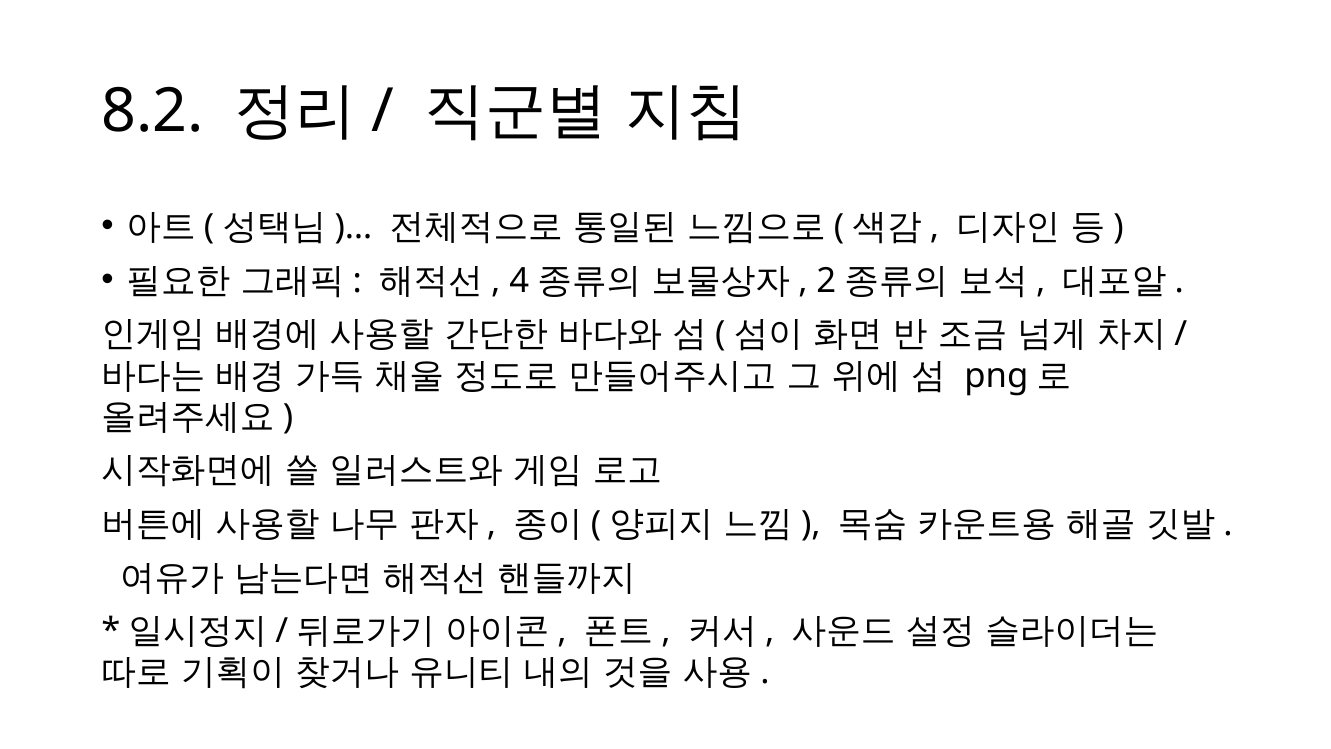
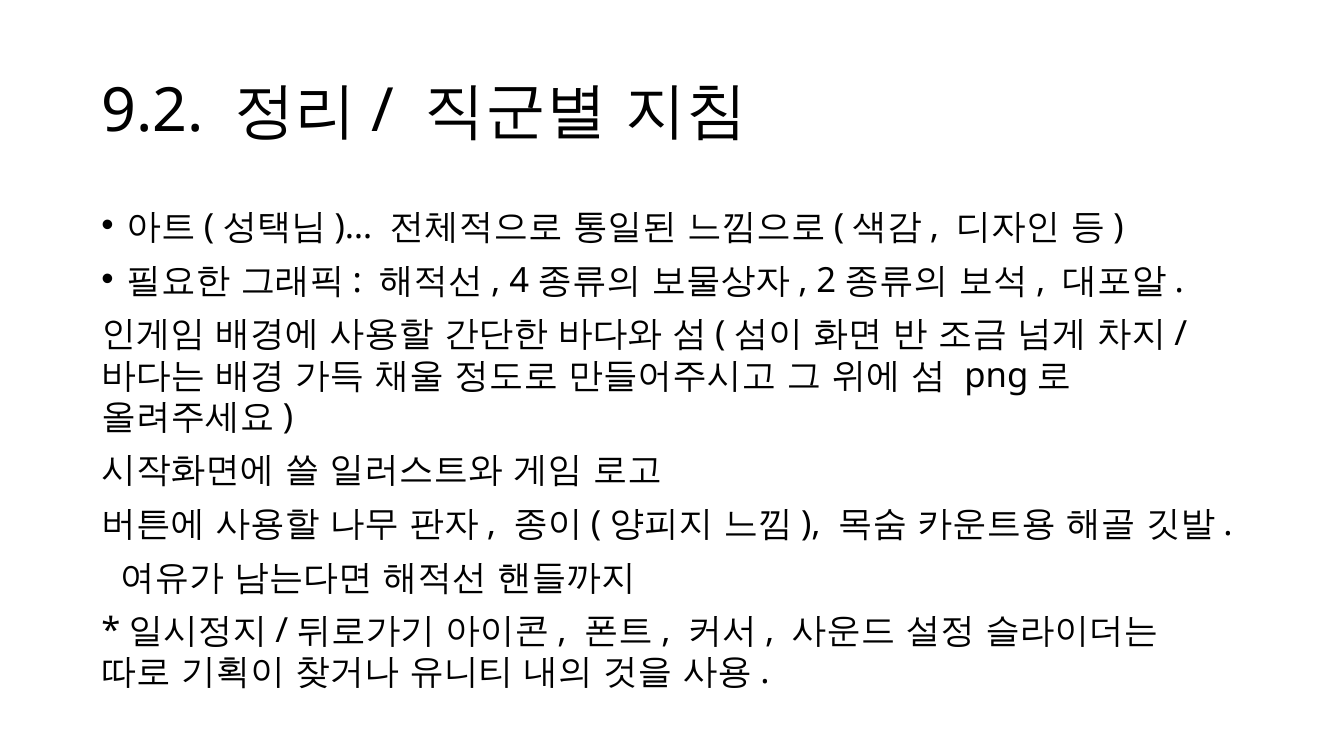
8.2: 8.2 -> 9.2
